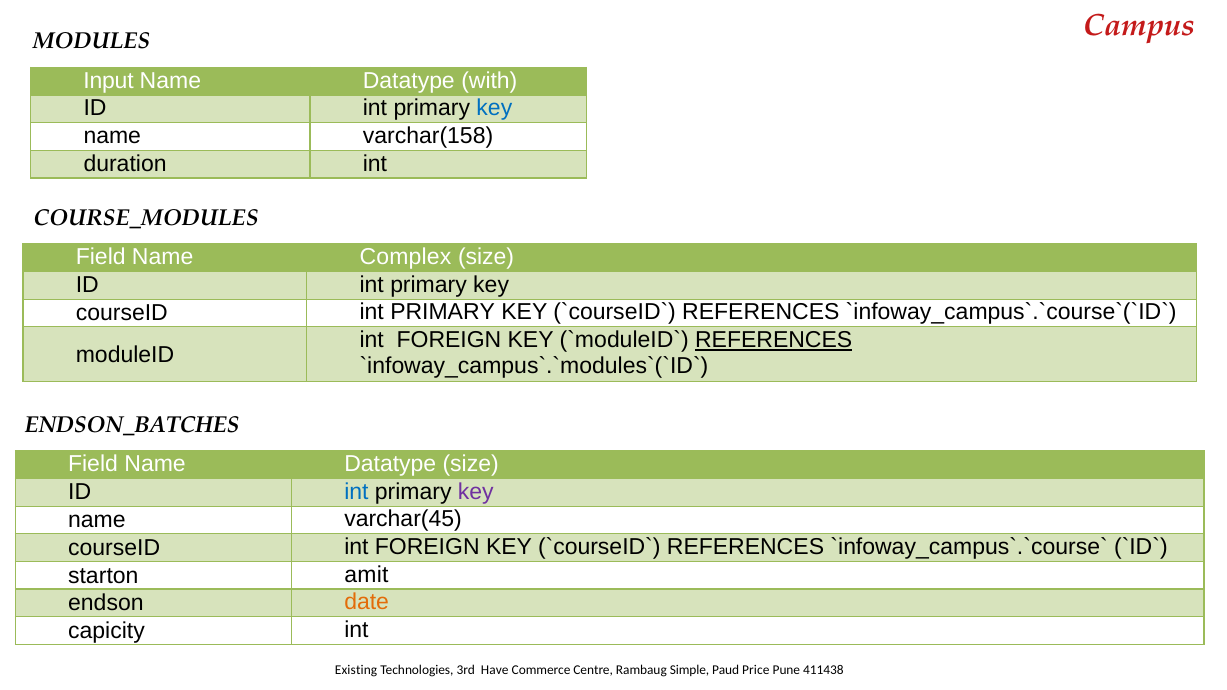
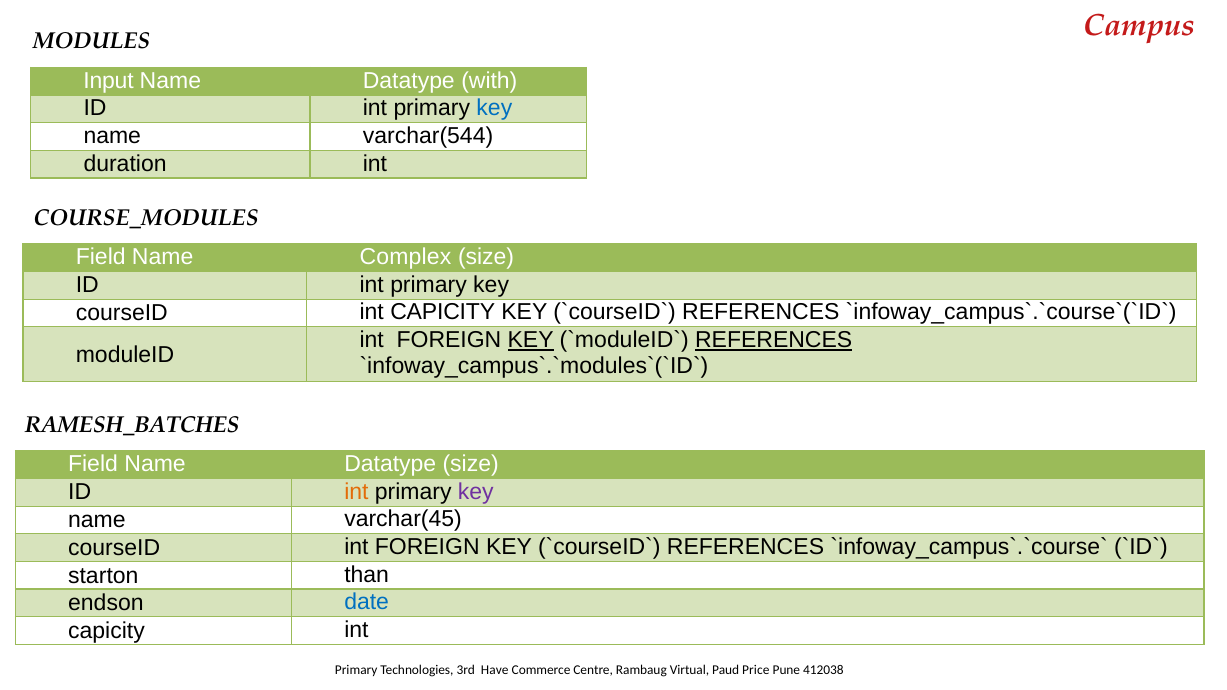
varchar(158: varchar(158 -> varchar(544
courseID int PRIMARY: PRIMARY -> CAPICITY
KEY at (531, 340) underline: none -> present
ENDSON_BATCHES: ENDSON_BATCHES -> RAMESH_BATCHES
int at (356, 492) colour: blue -> orange
amit: amit -> than
date colour: orange -> blue
Existing at (356, 670): Existing -> Primary
Simple: Simple -> Virtual
411438: 411438 -> 412038
